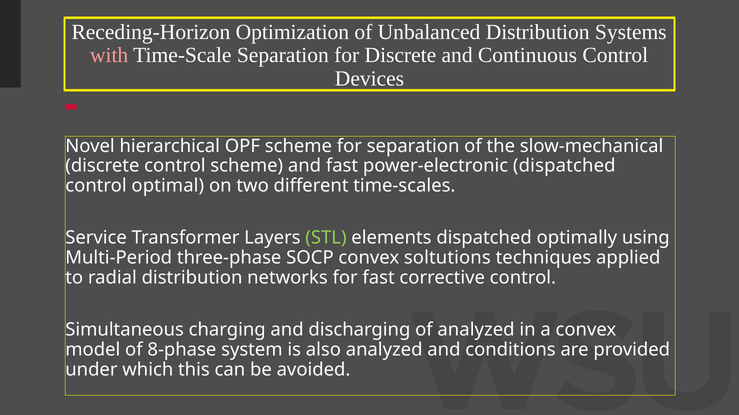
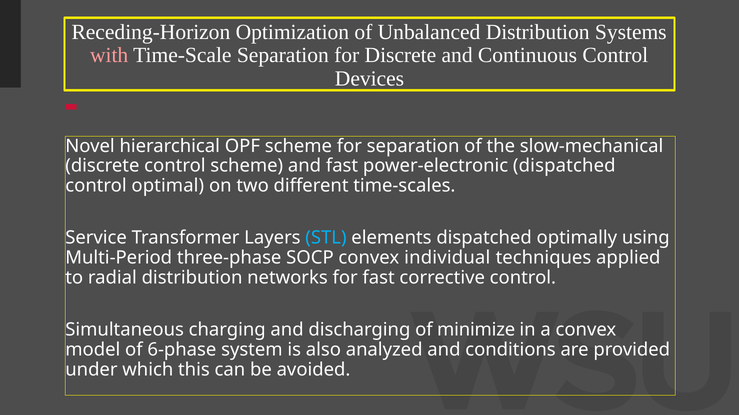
STL colour: light green -> light blue
soltutions: soltutions -> individual
of analyzed: analyzed -> minimize
8-phase: 8-phase -> 6-phase
